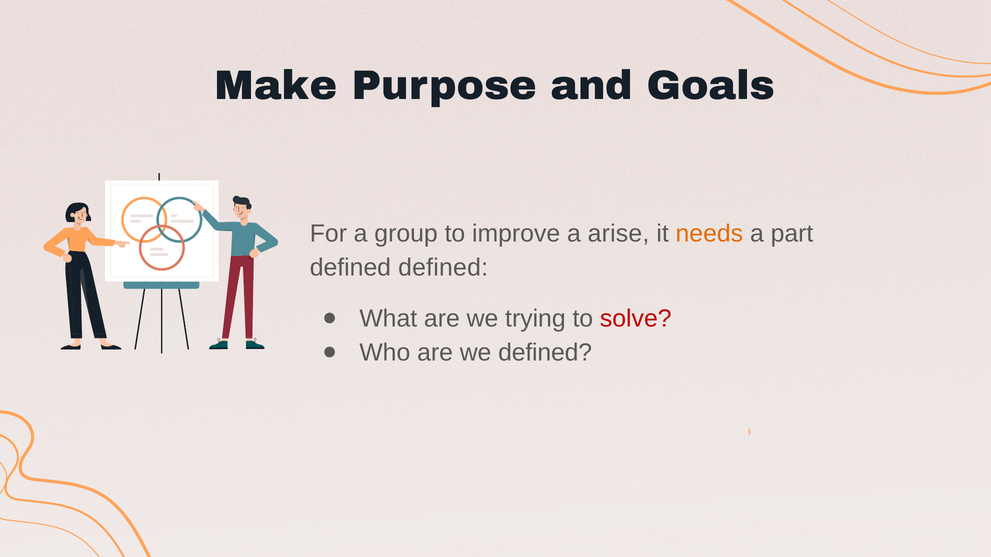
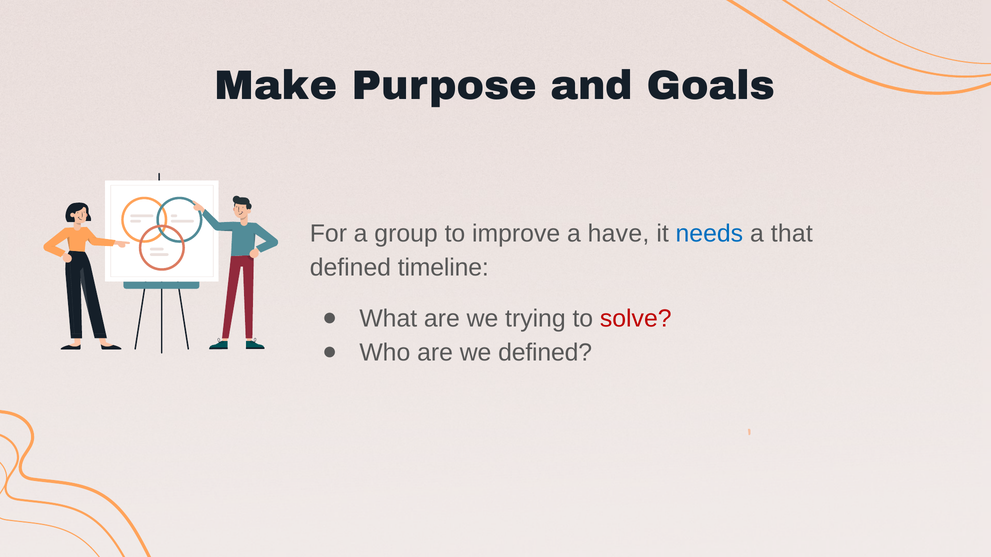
arise: arise -> have
needs colour: orange -> blue
part: part -> that
defined defined: defined -> timeline
